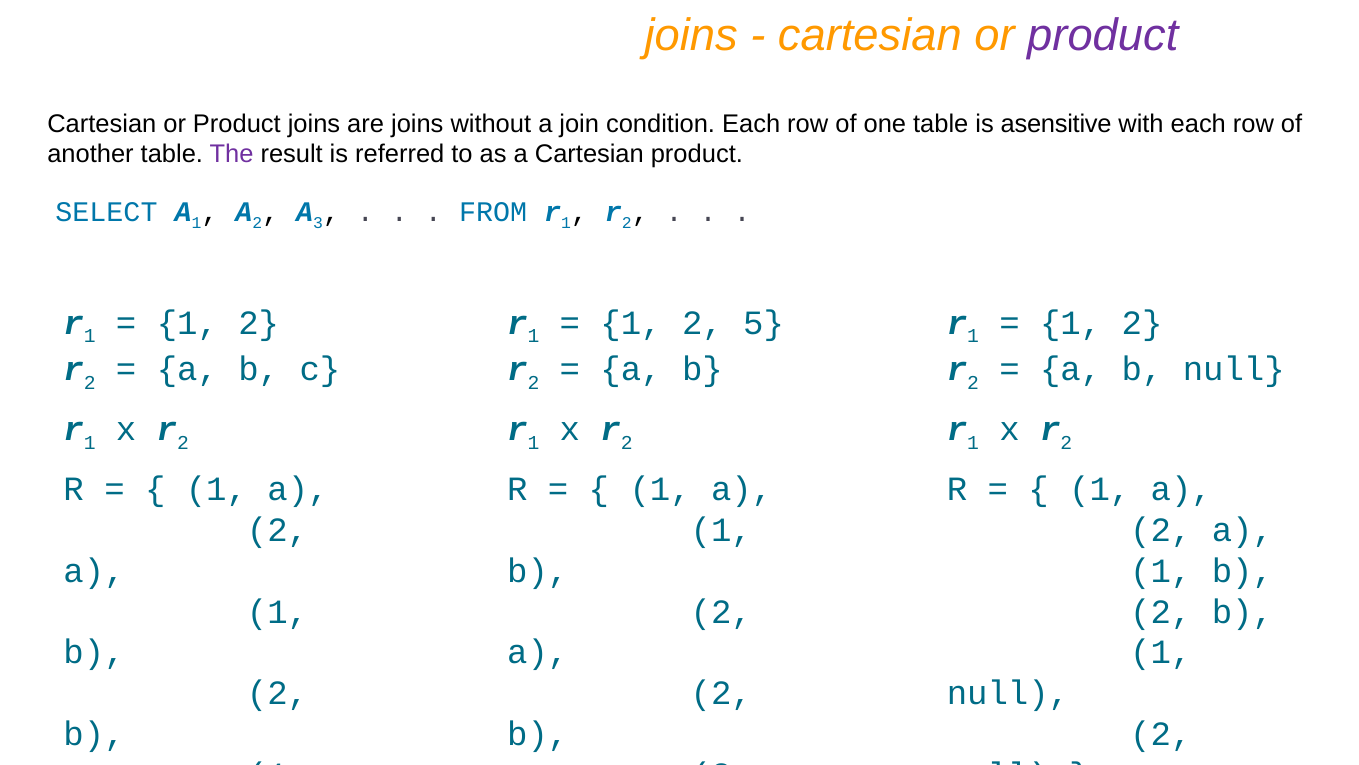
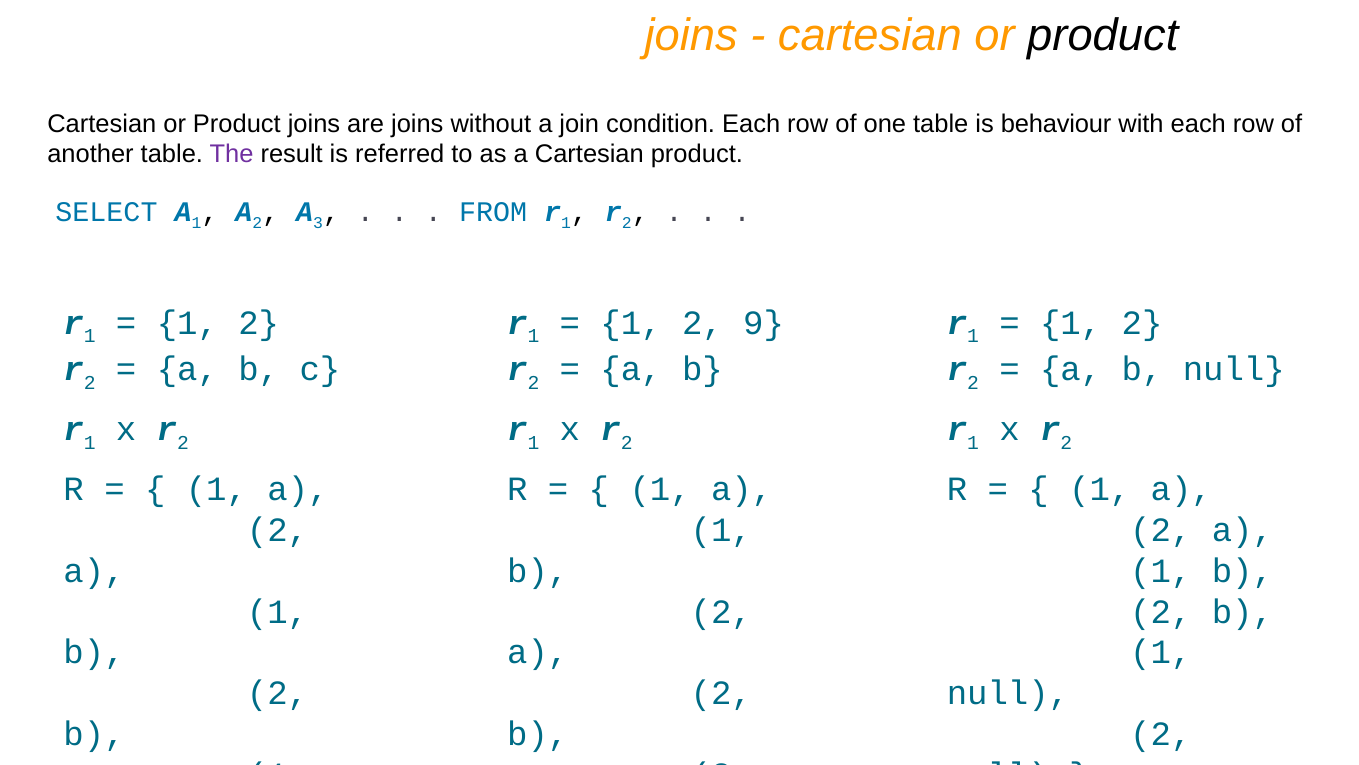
product at (1103, 35) colour: purple -> black
asensitive: asensitive -> behaviour
5: 5 -> 9
